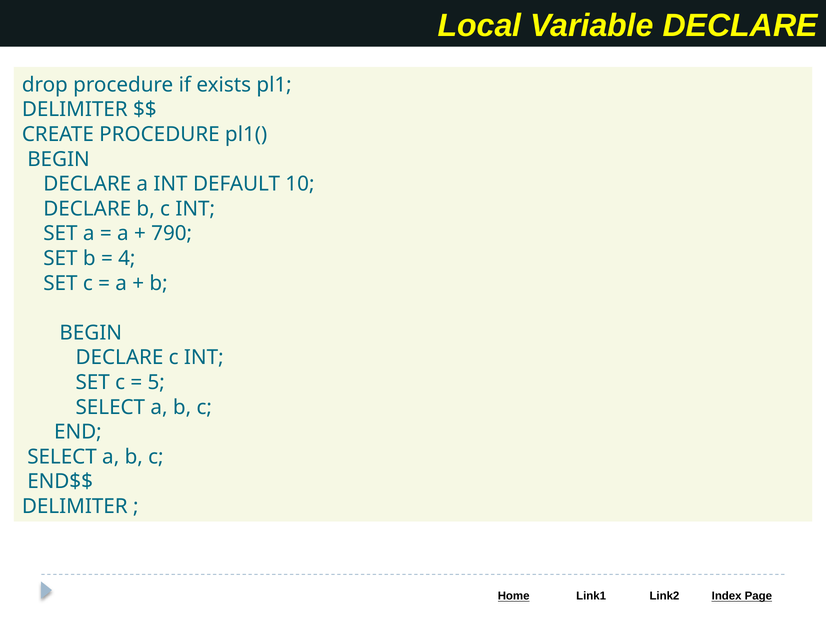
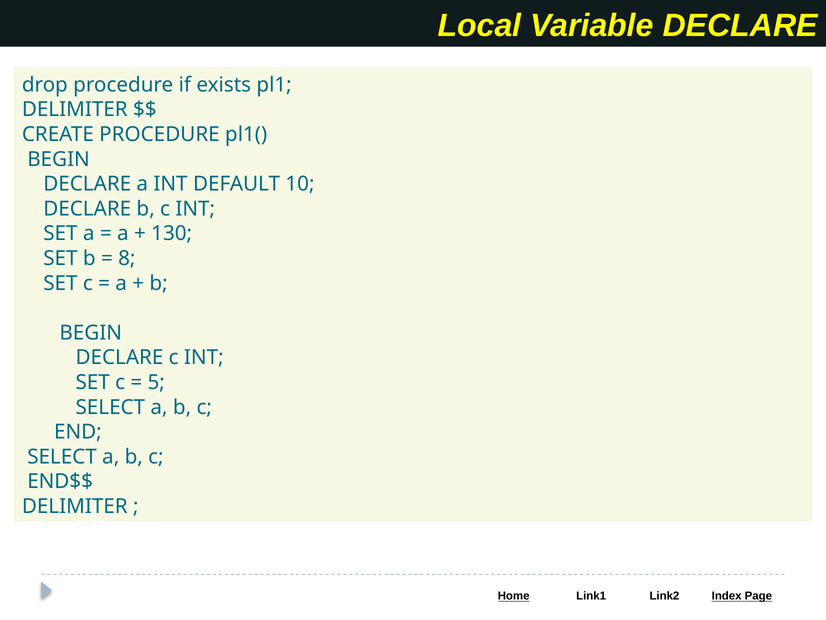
790: 790 -> 130
4: 4 -> 8
